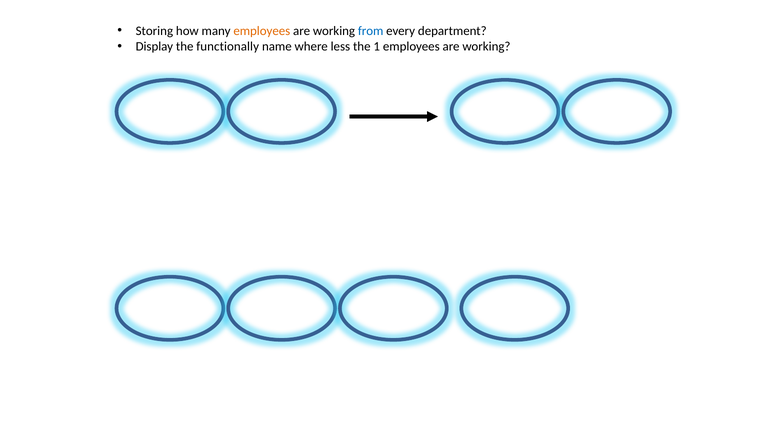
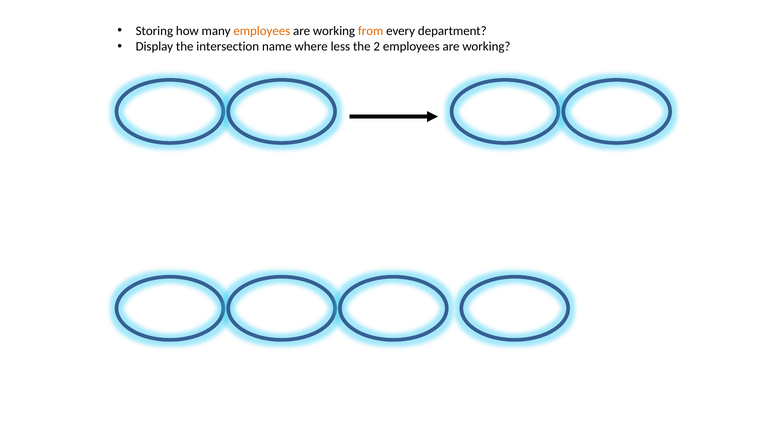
from colour: blue -> orange
functionally: functionally -> intersection
1: 1 -> 2
